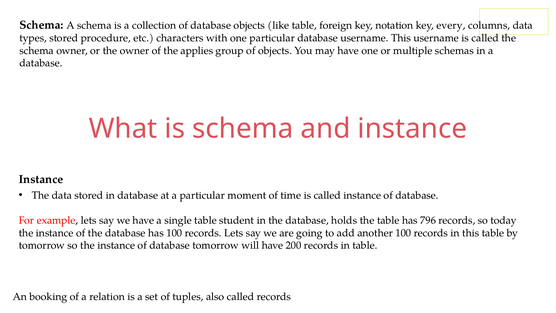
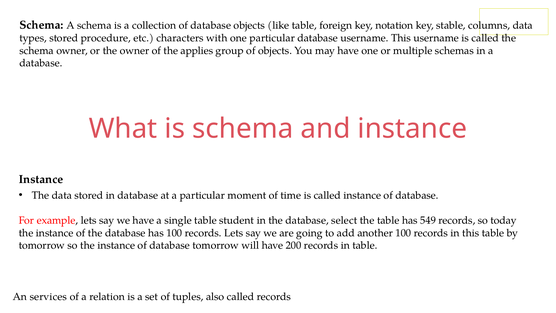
every: every -> stable
holds: holds -> select
796: 796 -> 549
booking: booking -> services
